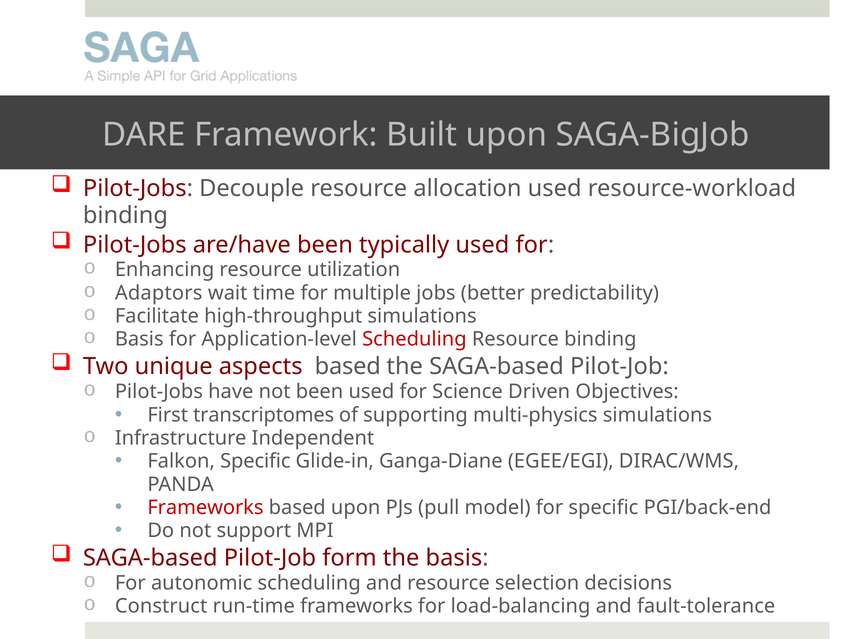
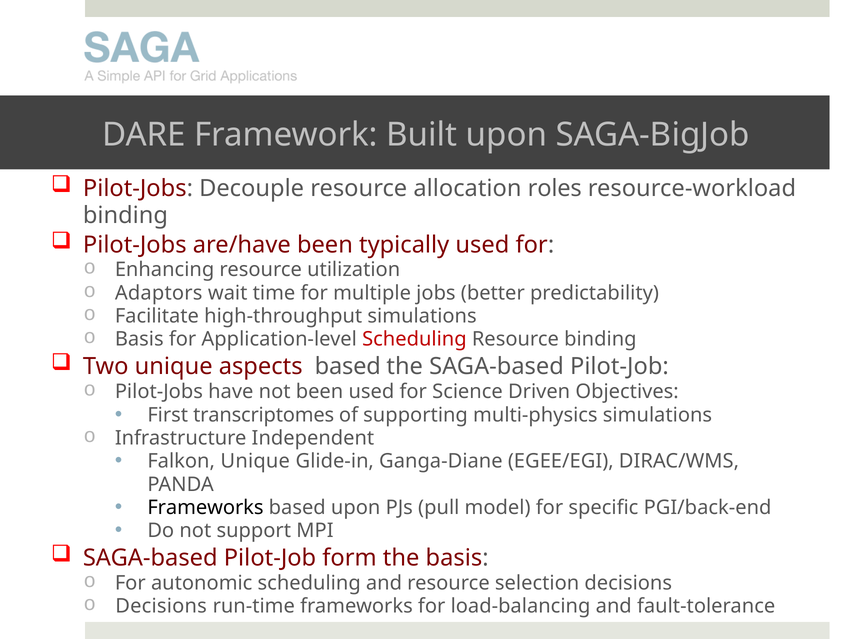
allocation used: used -> roles
Falkon Specific: Specific -> Unique
Frameworks at (205, 507) colour: red -> black
Construct at (161, 606): Construct -> Decisions
